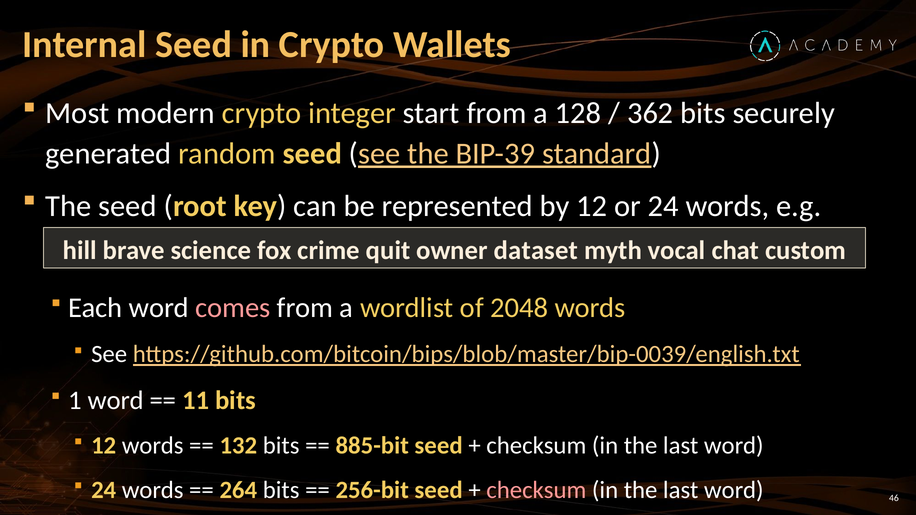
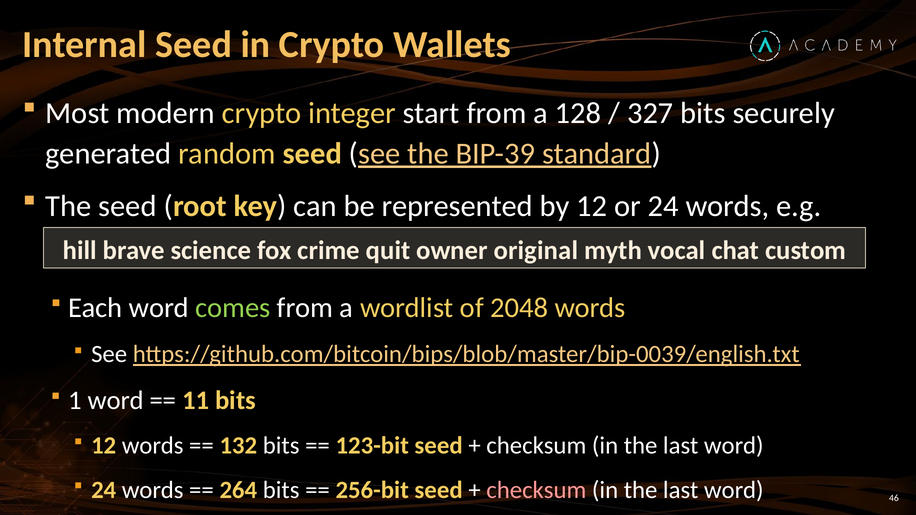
362: 362 -> 327
dataset: dataset -> original
comes colour: pink -> light green
885-bit: 885-bit -> 123-bit
